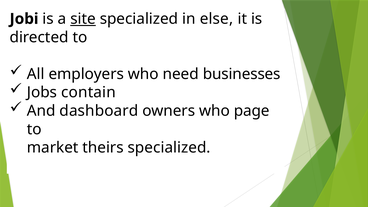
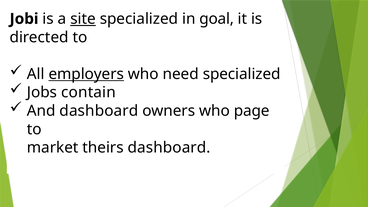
else: else -> goal
employers underline: none -> present
need businesses: businesses -> specialized
theirs specialized: specialized -> dashboard
